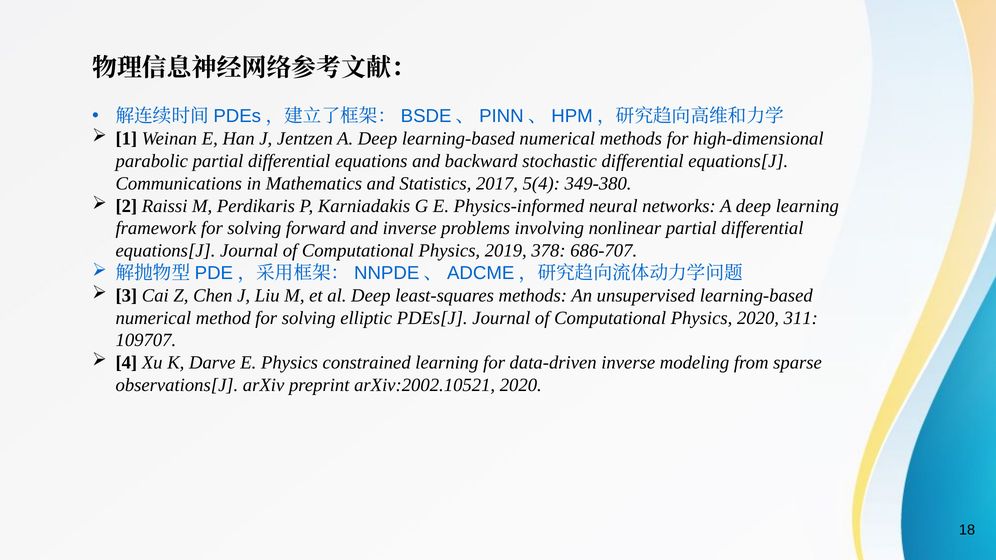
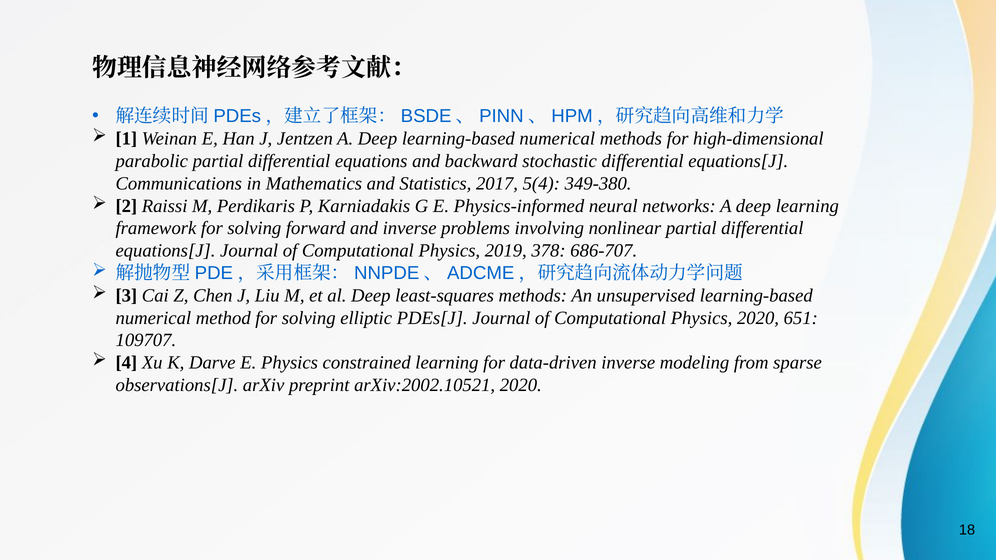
311: 311 -> 651
